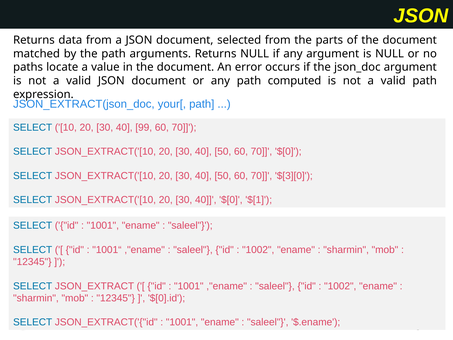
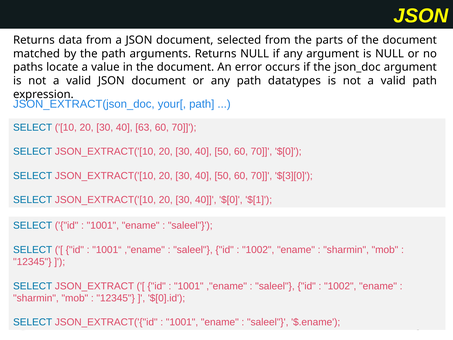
computed: computed -> datatypes
99: 99 -> 63
